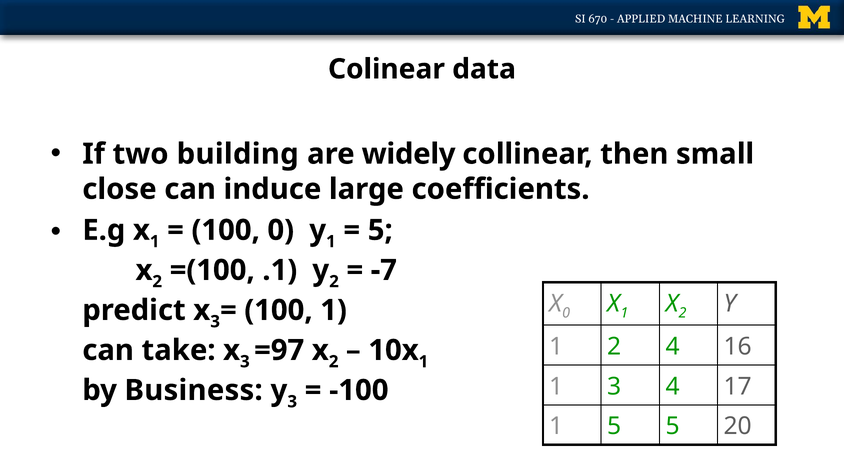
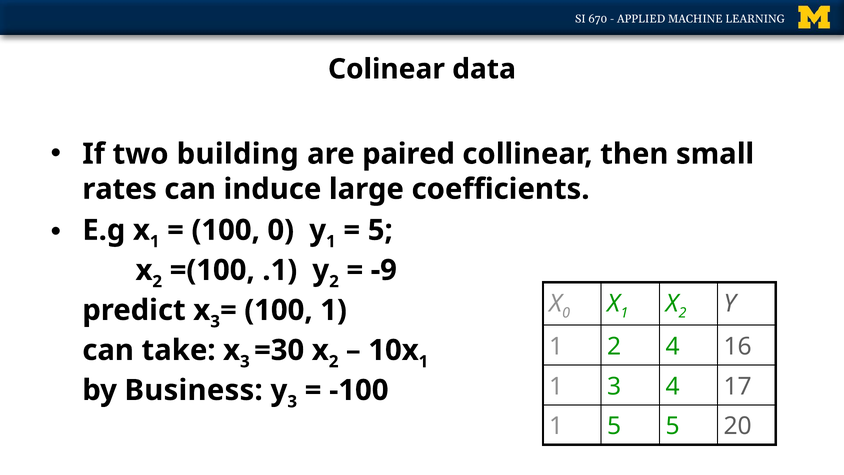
widely: widely -> paired
close: close -> rates
-7: -7 -> -9
=97: =97 -> =30
